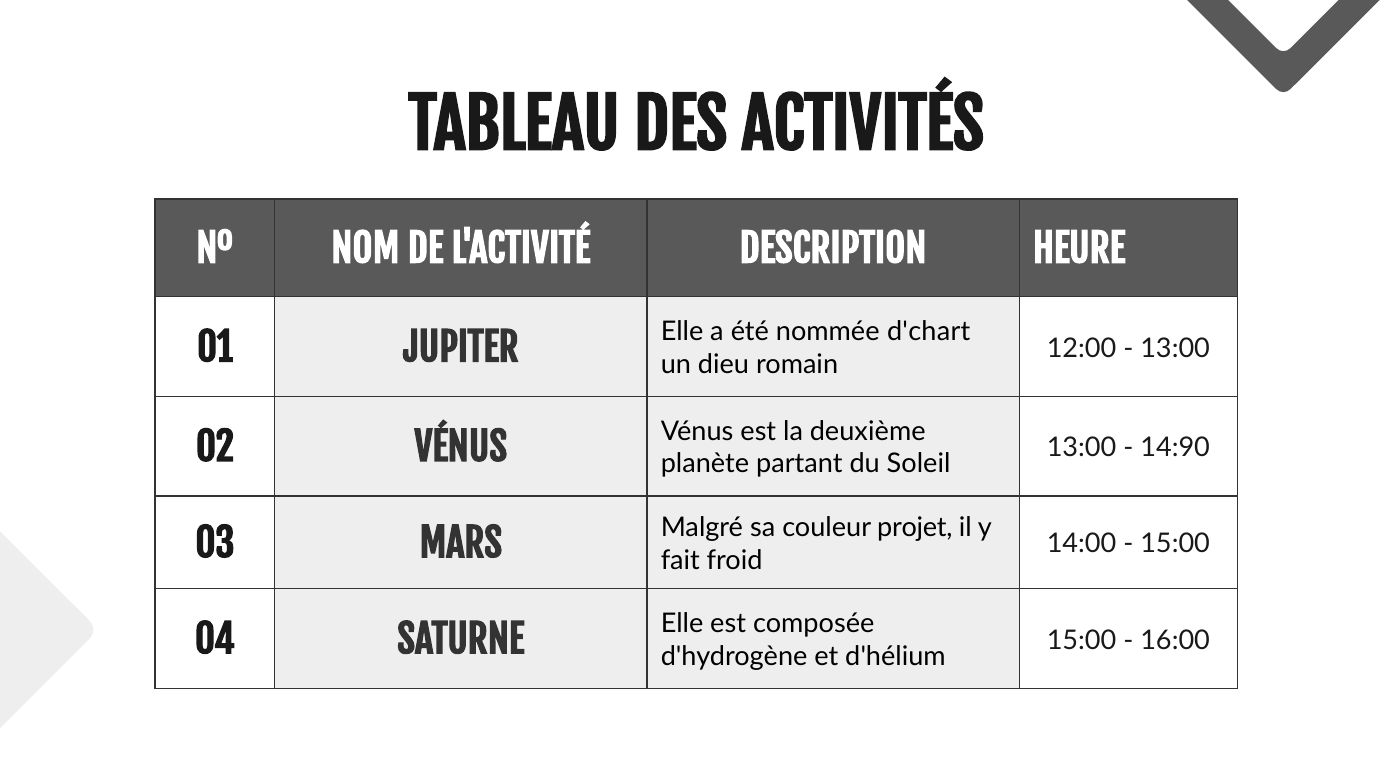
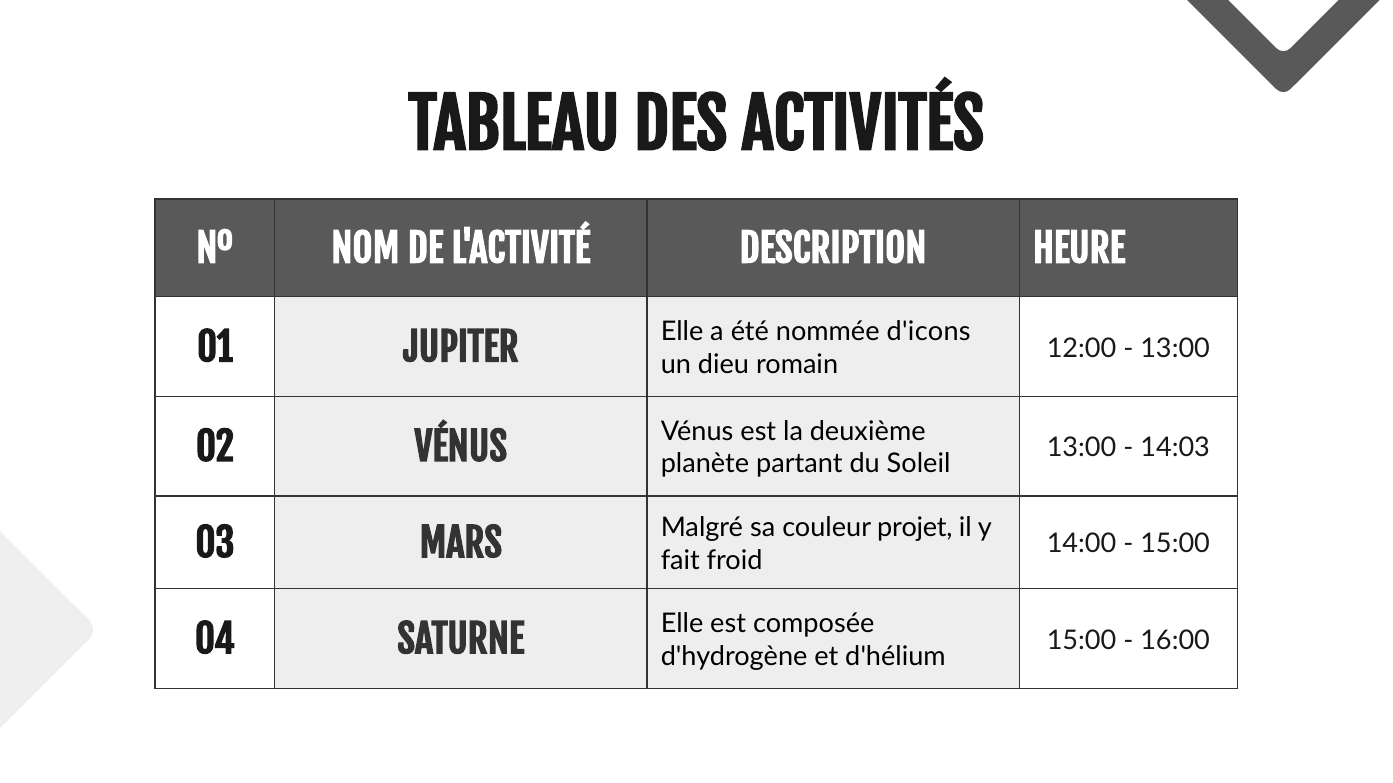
d'chart: d'chart -> d'icons
14:90: 14:90 -> 14:03
